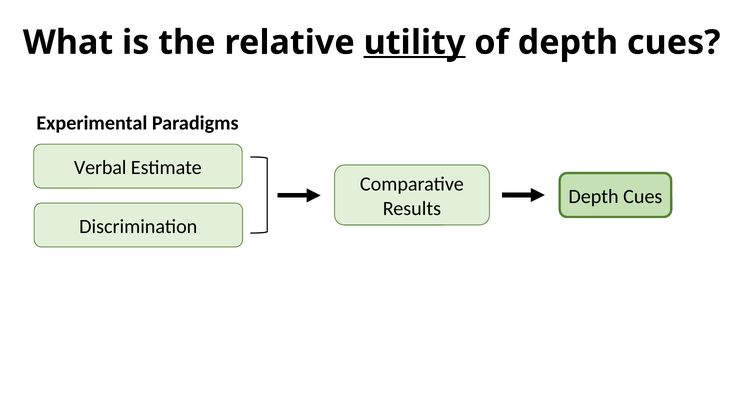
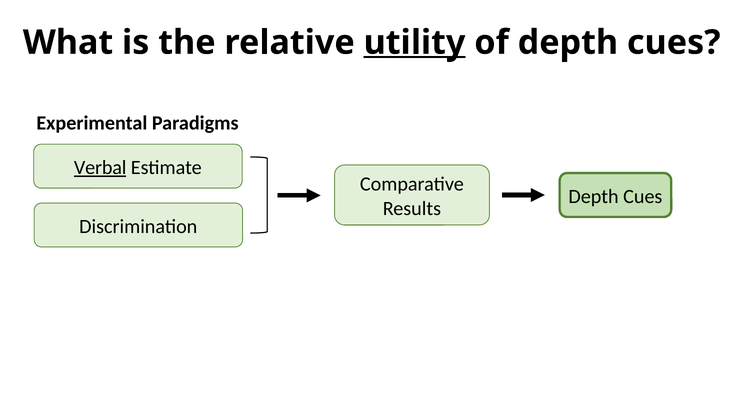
Verbal underline: none -> present
